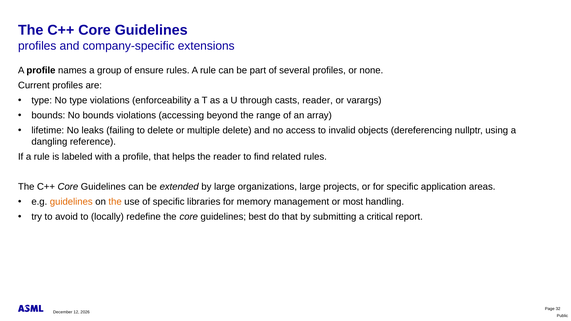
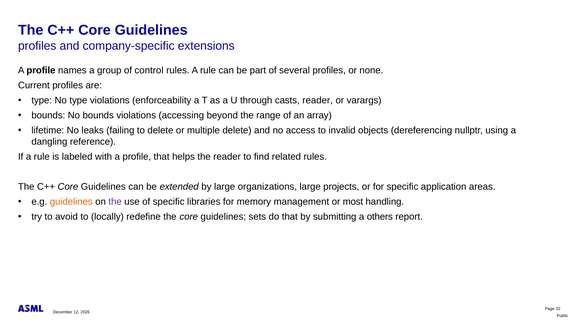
ensure: ensure -> control
the at (115, 202) colour: orange -> purple
best: best -> sets
critical: critical -> others
